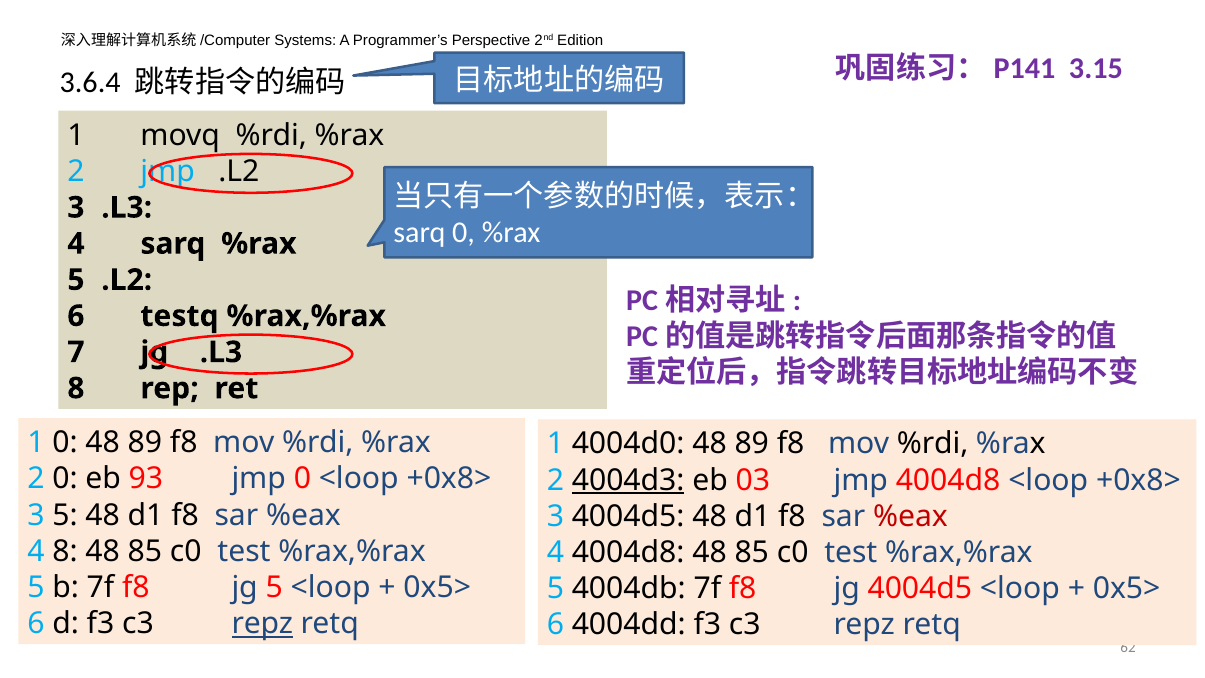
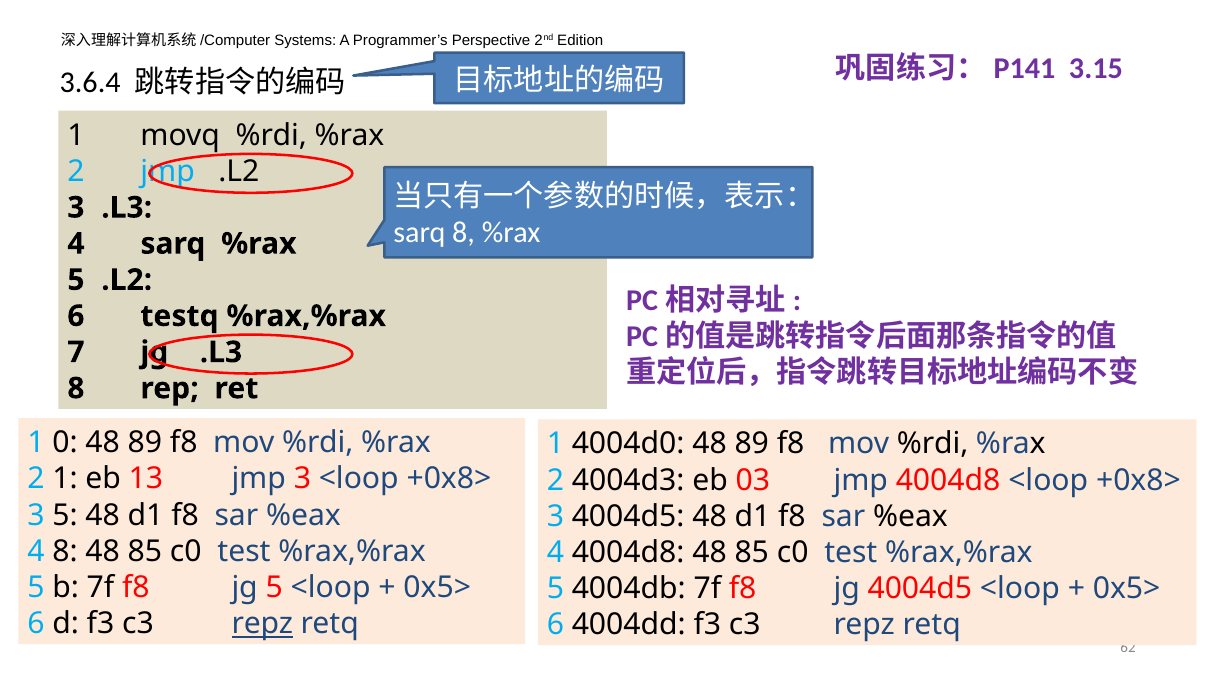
sarq 0: 0 -> 8
2 0: 0 -> 1
93: 93 -> 13
jmp 0: 0 -> 3
4004d3 underline: present -> none
%eax at (911, 516) colour: red -> black
